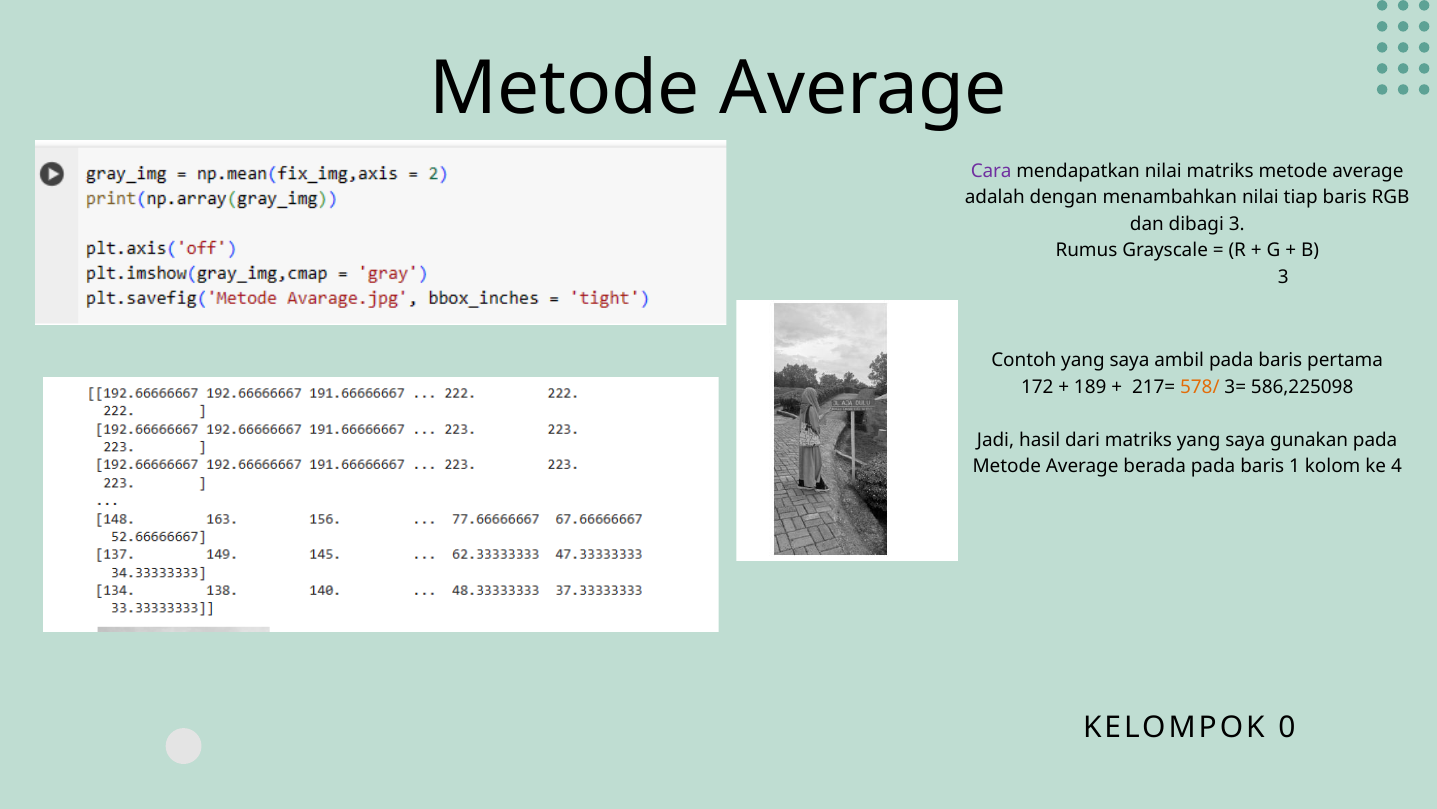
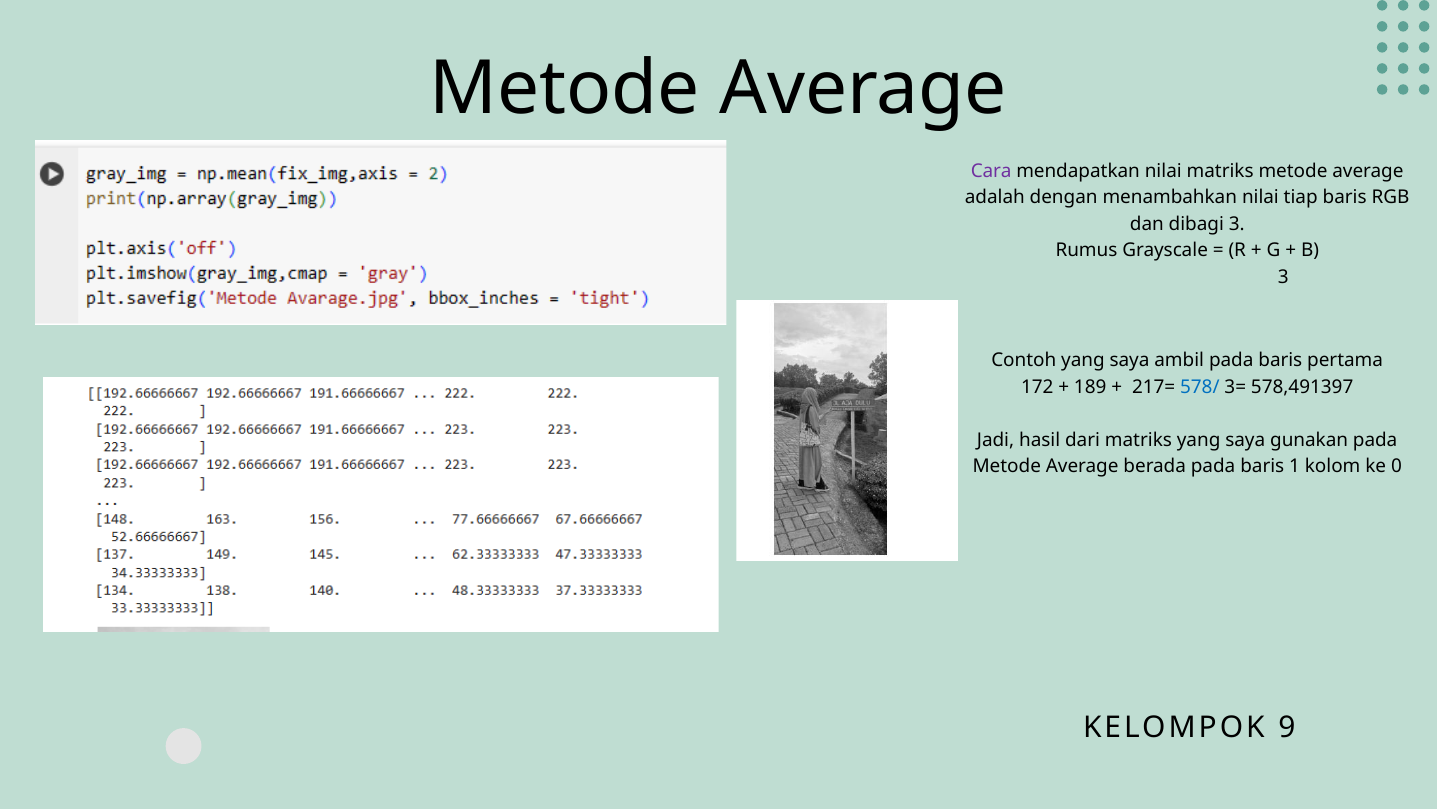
578/ colour: orange -> blue
586,225098: 586,225098 -> 578,491397
4: 4 -> 0
0: 0 -> 9
